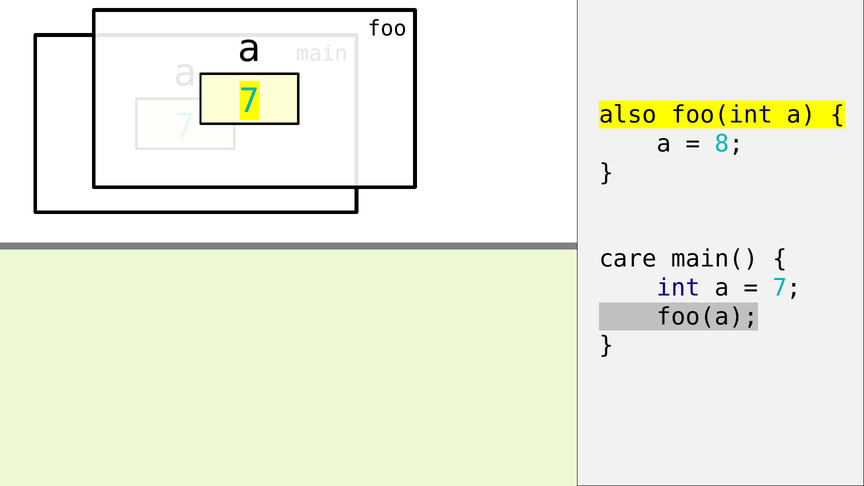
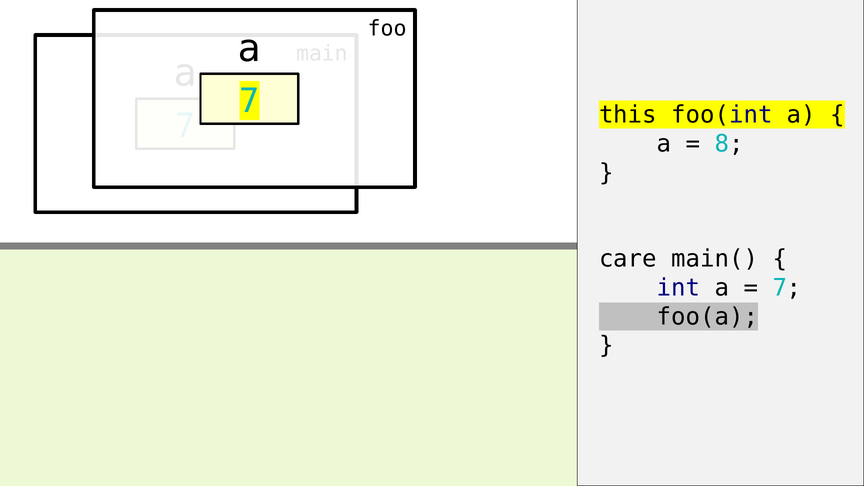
also: also -> this
